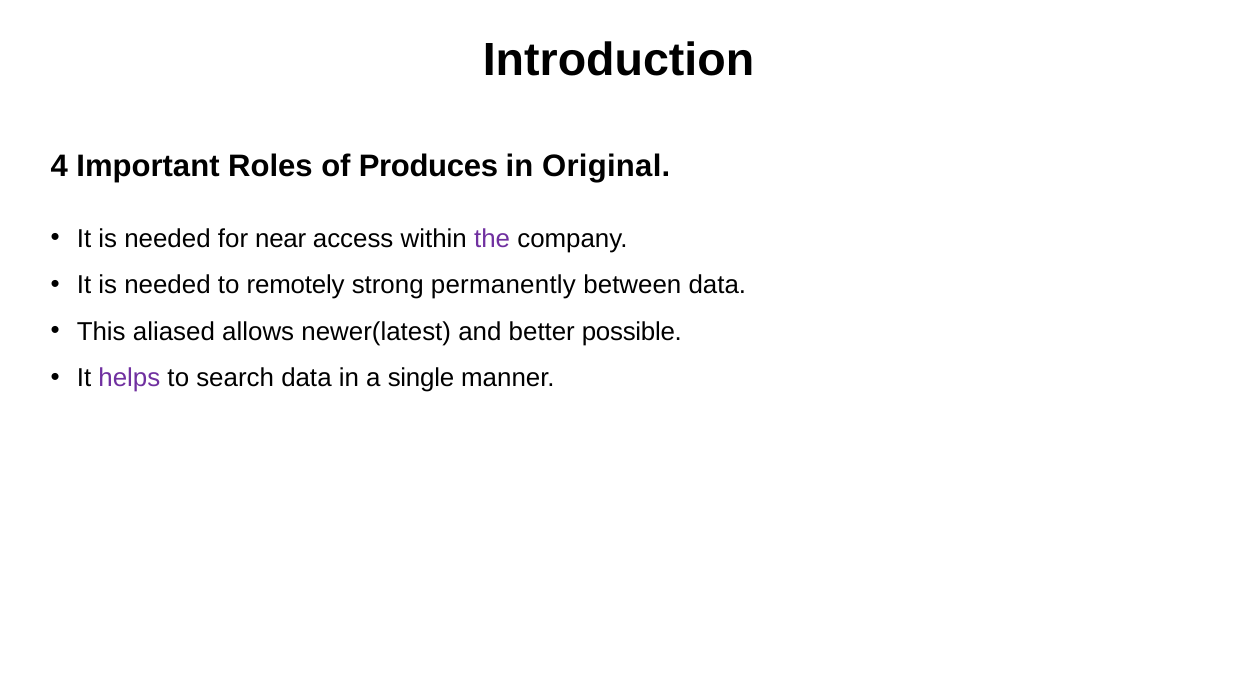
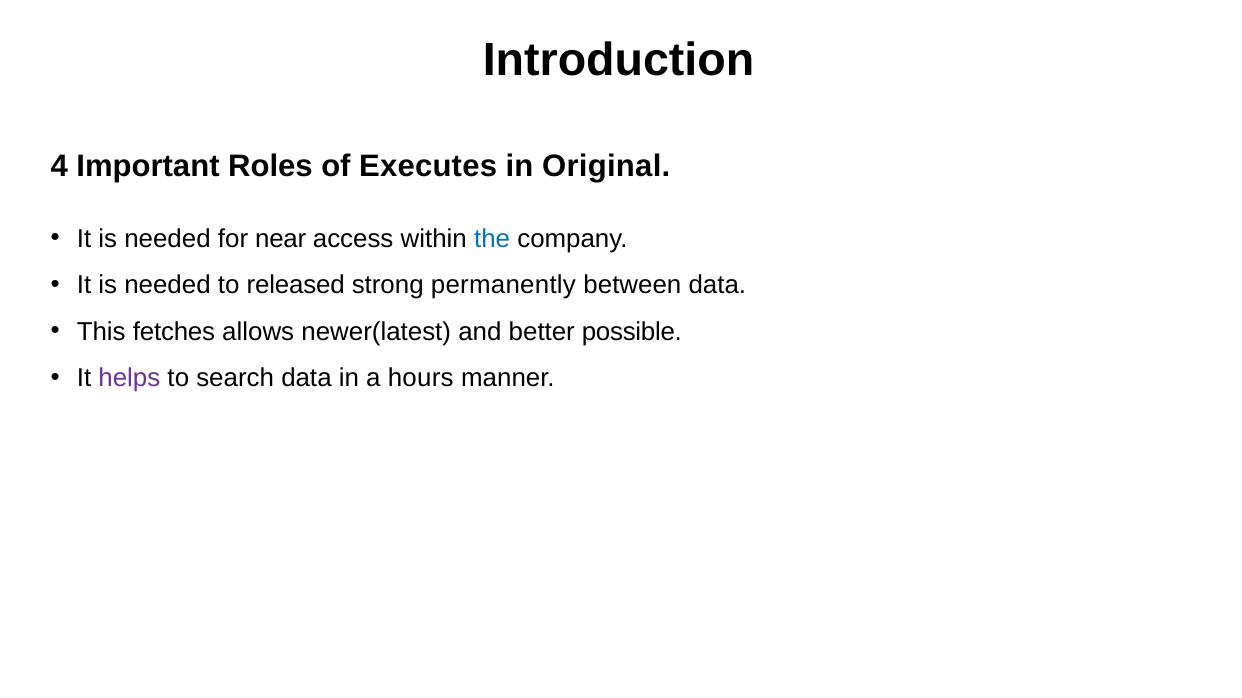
Produces: Produces -> Executes
the colour: purple -> blue
remotely: remotely -> released
aliased: aliased -> fetches
single: single -> hours
